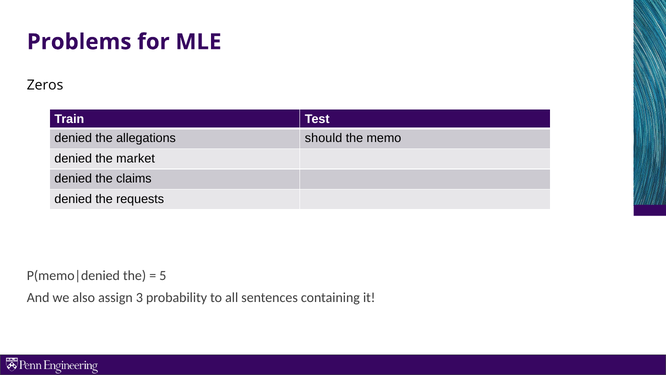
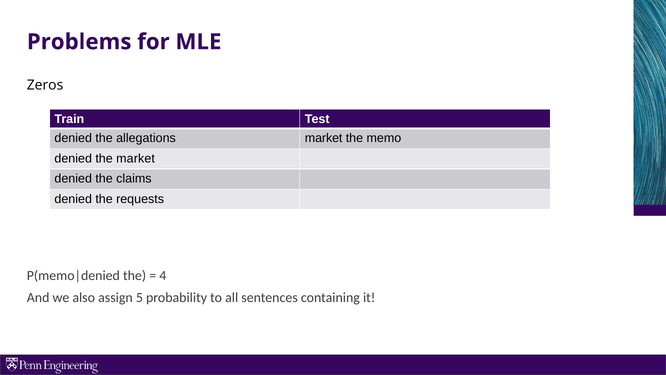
allegations should: should -> market
5: 5 -> 4
3: 3 -> 5
